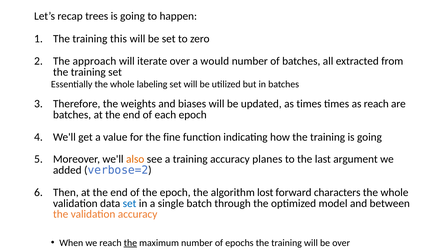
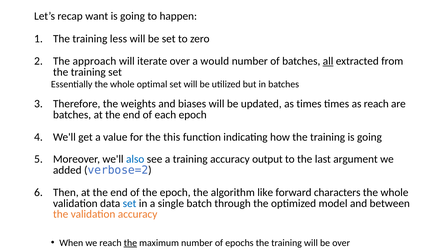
trees: trees -> want
this: this -> less
all underline: none -> present
labeling: labeling -> optimal
fine: fine -> this
also colour: orange -> blue
planes: planes -> output
lost: lost -> like
